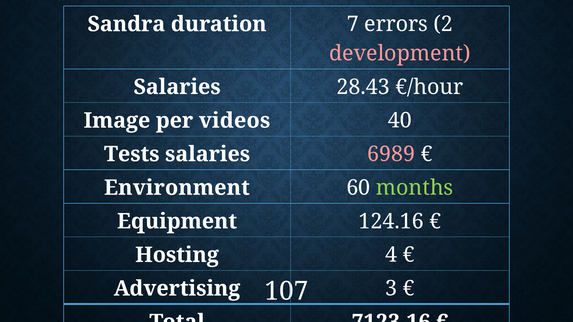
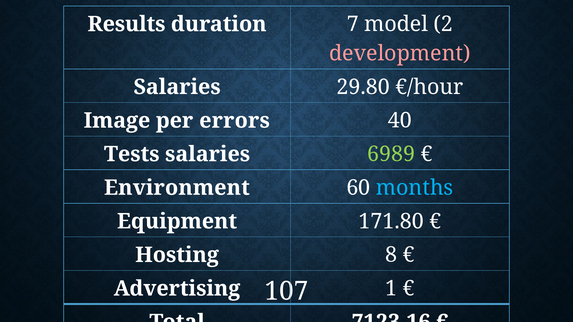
Sandra: Sandra -> Results
errors: errors -> model
28.43: 28.43 -> 29.80
videos: videos -> errors
6989 colour: pink -> light green
months colour: light green -> light blue
124.16: 124.16 -> 171.80
4: 4 -> 8
3: 3 -> 1
